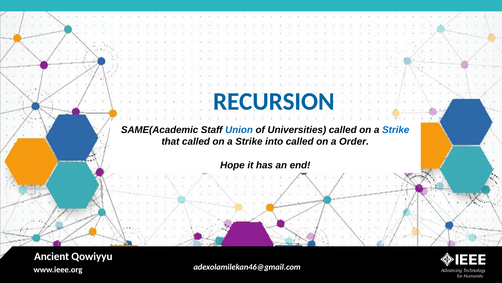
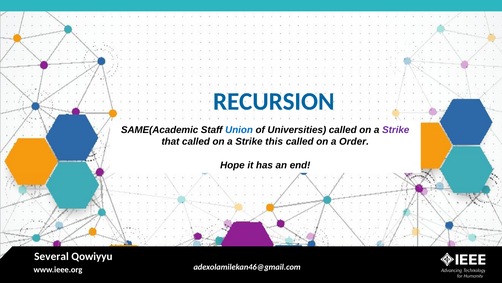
Strike at (396, 130) colour: blue -> purple
into: into -> this
Ancient: Ancient -> Several
